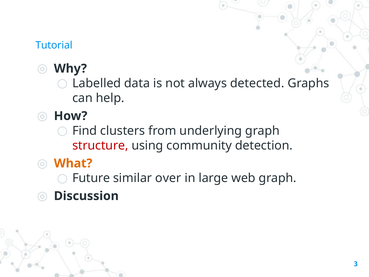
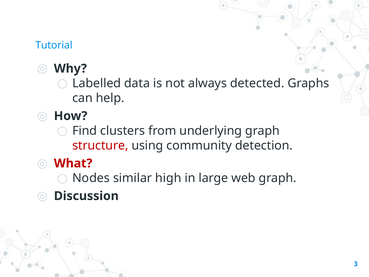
What colour: orange -> red
Future: Future -> Nodes
over: over -> high
